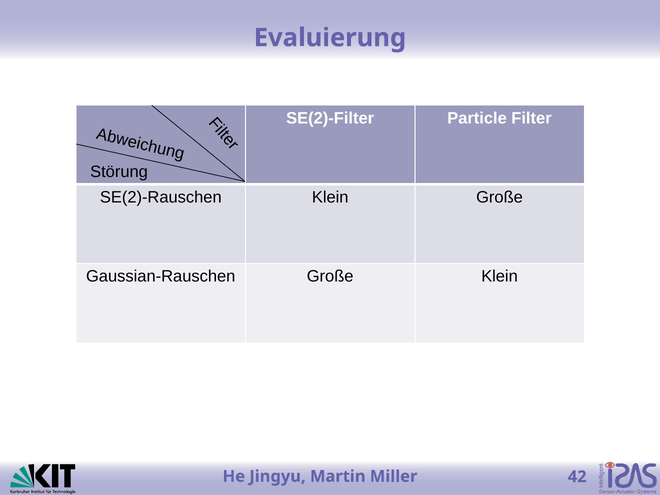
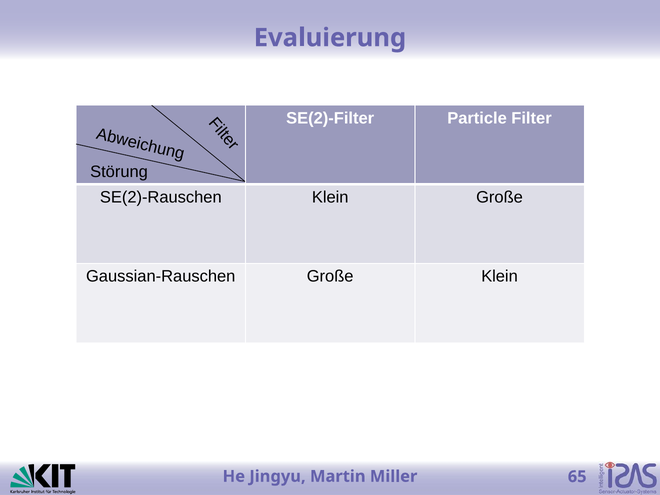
42: 42 -> 65
